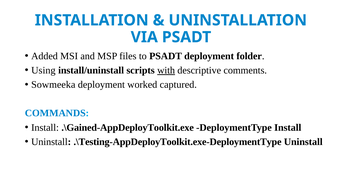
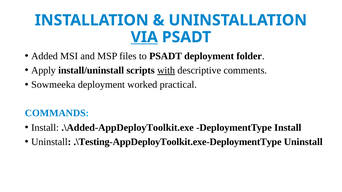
VIA underline: none -> present
Using: Using -> Apply
captured: captured -> practical
.\Gained-AppDeployToolkit.exe: .\Gained-AppDeployToolkit.exe -> .\Added-AppDeployToolkit.exe
